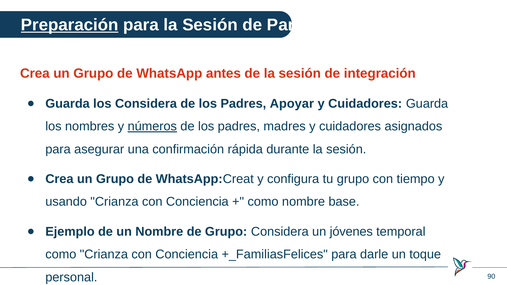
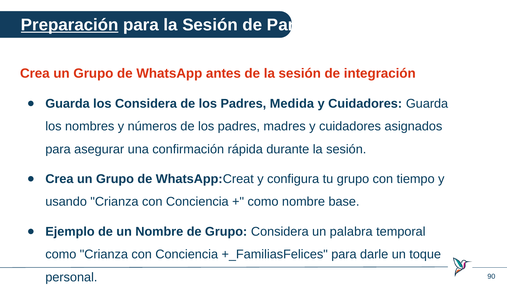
Apoyar: Apoyar -> Medida
números underline: present -> none
jóvenes: jóvenes -> palabra
